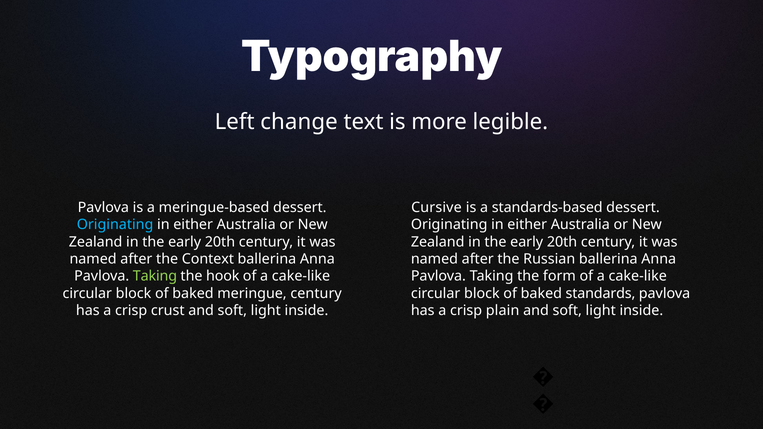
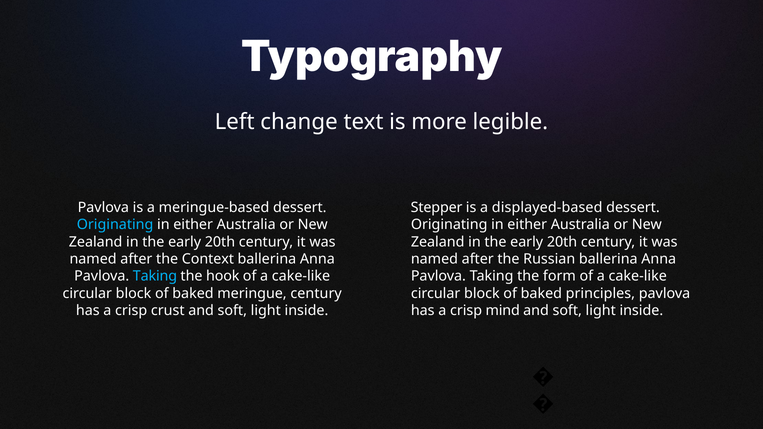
Cursive: Cursive -> Stepper
standards-based: standards-based -> displayed-based
Taking at (155, 276) colour: light green -> light blue
standards: standards -> principles
plain: plain -> mind
